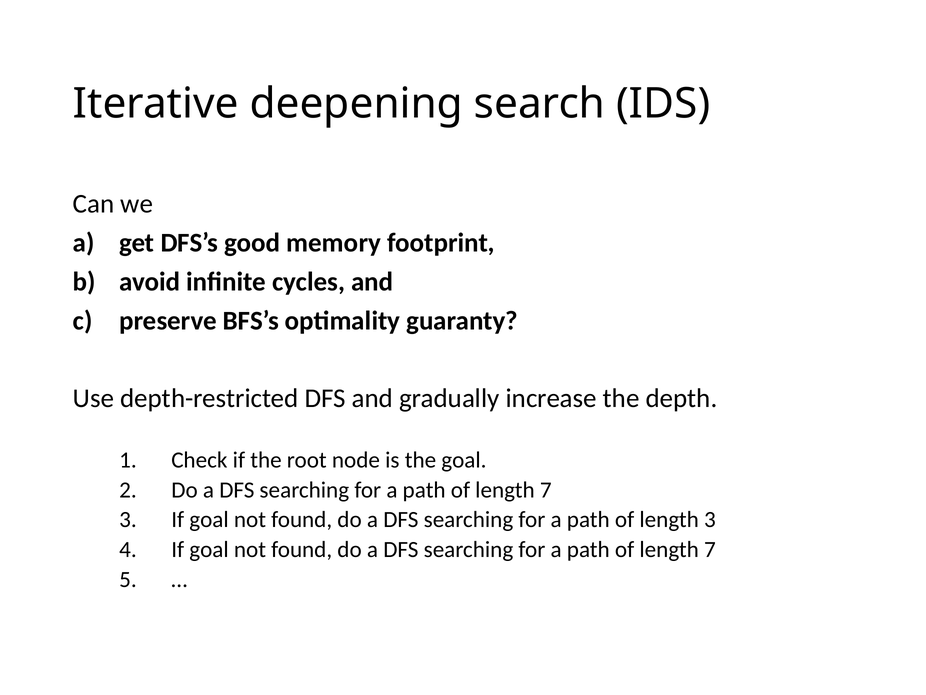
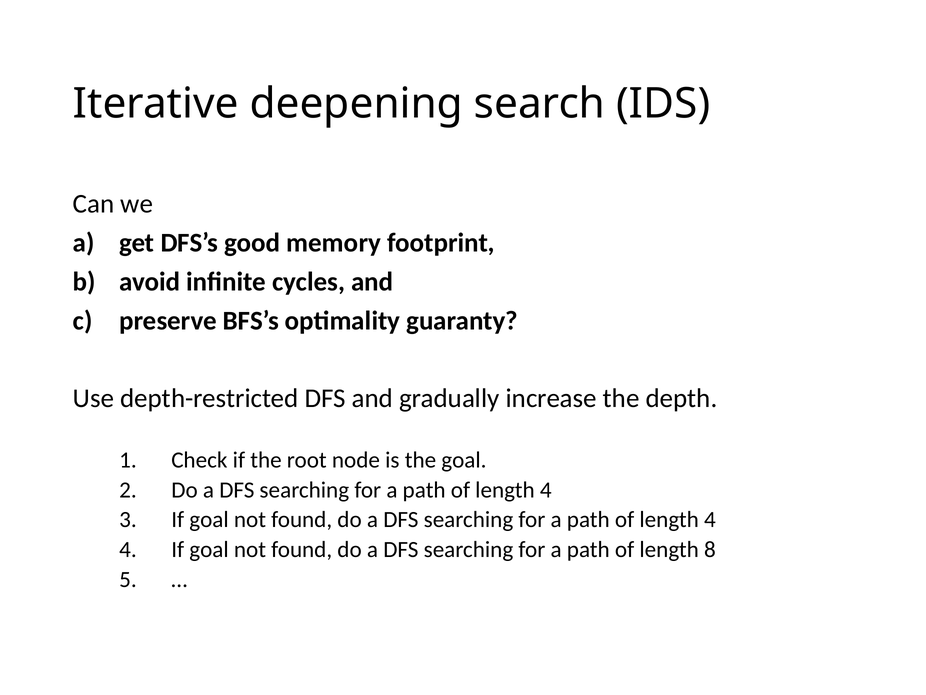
7 at (546, 490): 7 -> 4
3 at (710, 519): 3 -> 4
7 at (710, 549): 7 -> 8
